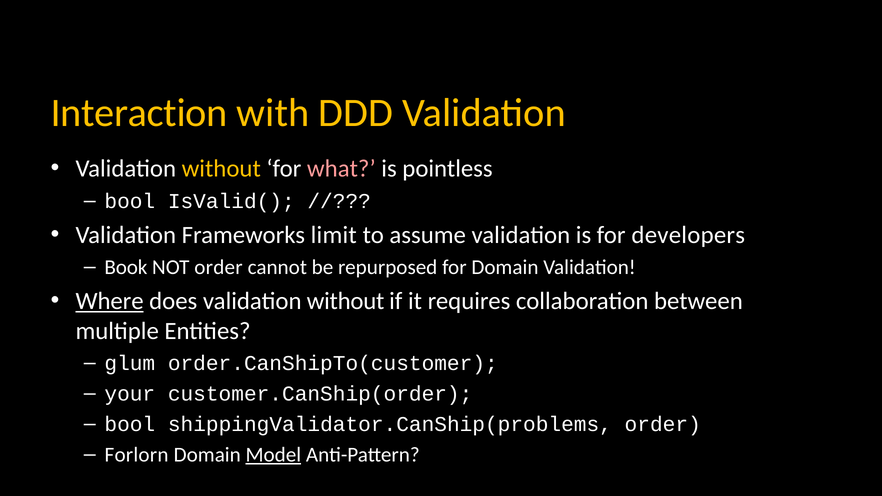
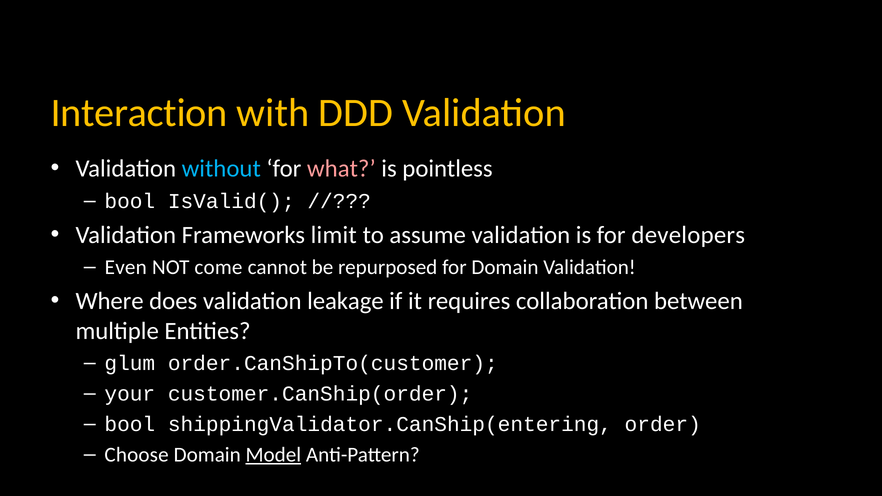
without at (221, 169) colour: yellow -> light blue
Book: Book -> Even
NOT order: order -> come
Where underline: present -> none
does validation without: without -> leakage
shippingValidator.CanShip(problems: shippingValidator.CanShip(problems -> shippingValidator.CanShip(entering
Forlorn: Forlorn -> Choose
